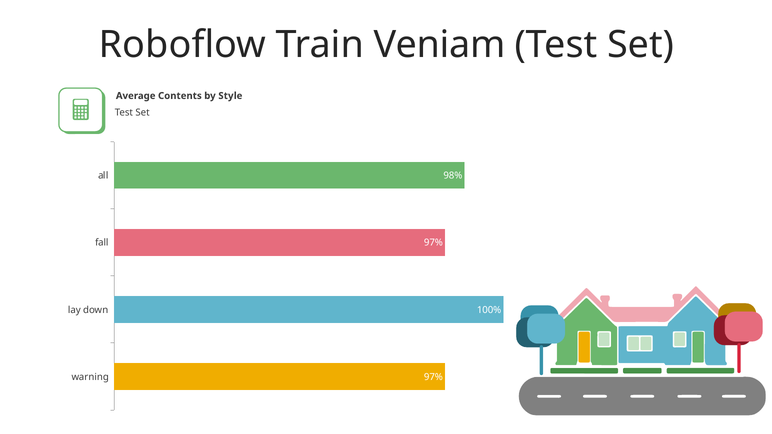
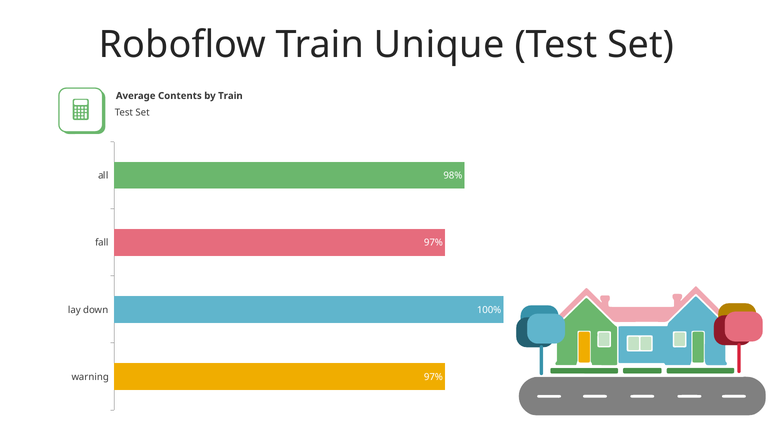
Veniam: Veniam -> Unique
by Style: Style -> Train
